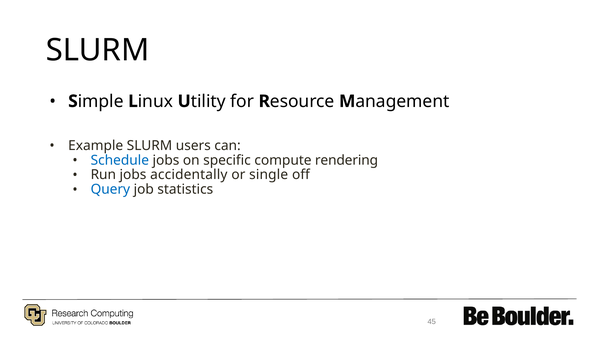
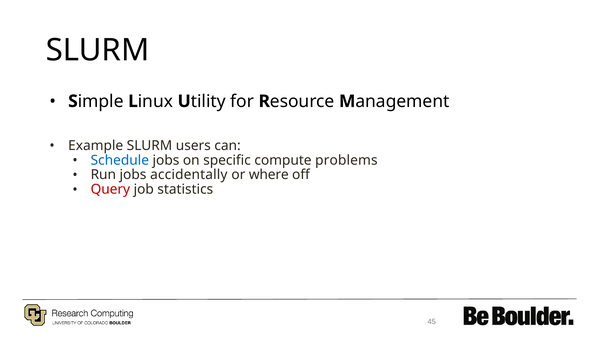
rendering: rendering -> problems
single: single -> where
Query colour: blue -> red
